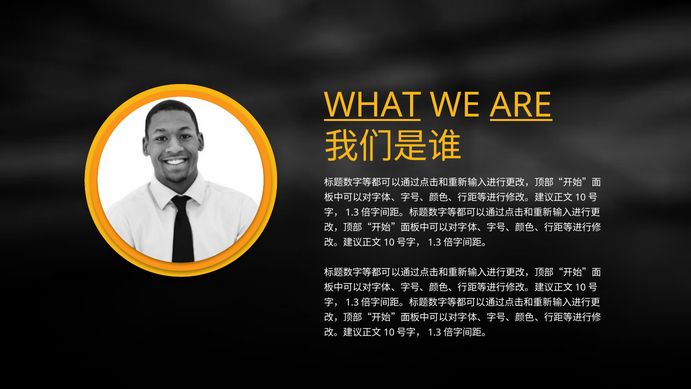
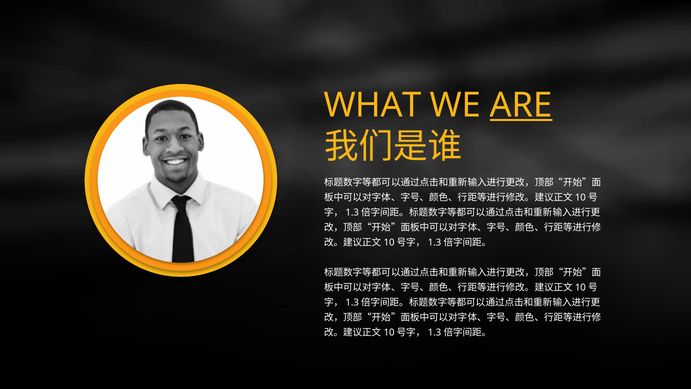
WHAT underline: present -> none
